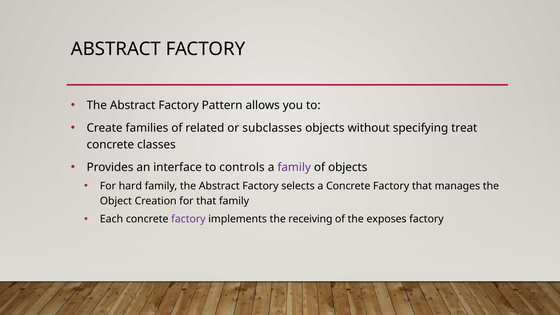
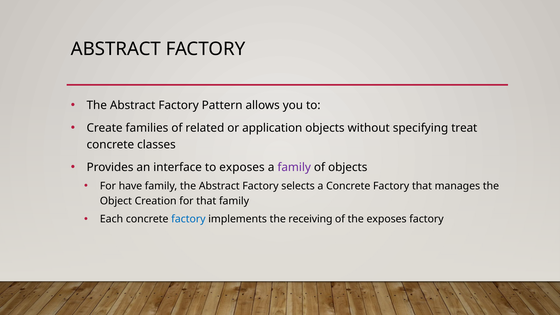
subclasses: subclasses -> application
to controls: controls -> exposes
hard: hard -> have
factory at (188, 219) colour: purple -> blue
